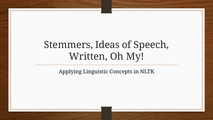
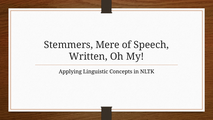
Ideas: Ideas -> Mere
